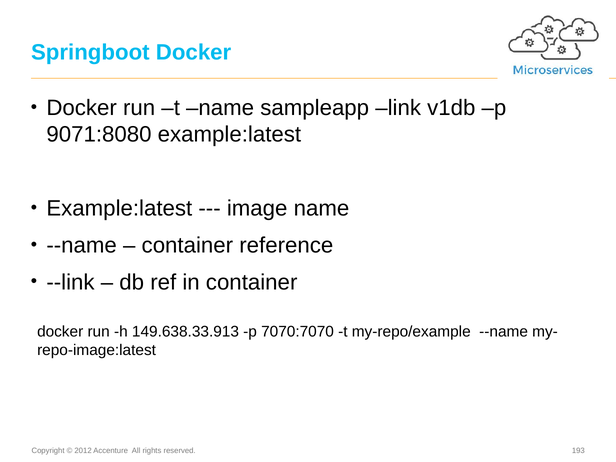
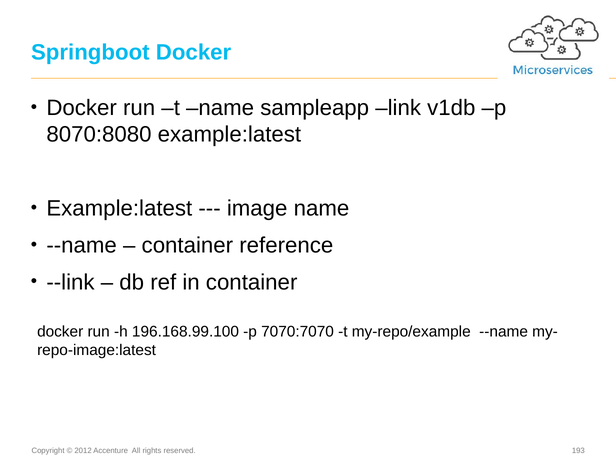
9071:8080: 9071:8080 -> 8070:8080
149.638.33.913: 149.638.33.913 -> 196.168.99.100
